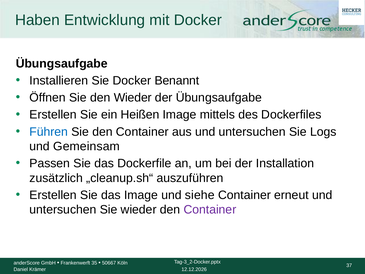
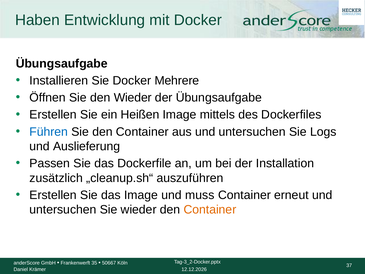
Benannt: Benannt -> Mehrere
Gemeinsam: Gemeinsam -> Auslieferung
siehe: siehe -> muss
Container at (210, 209) colour: purple -> orange
